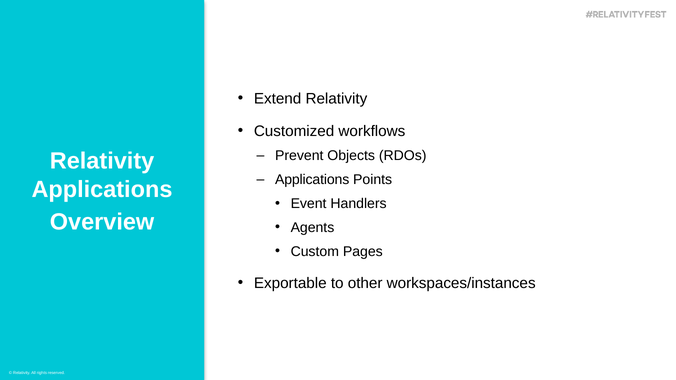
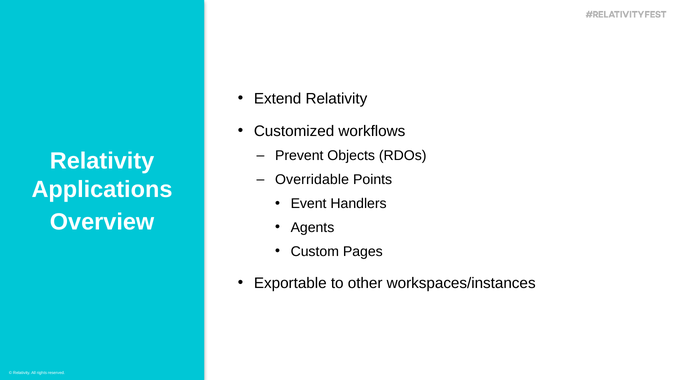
Applications at (312, 180): Applications -> Overridable
